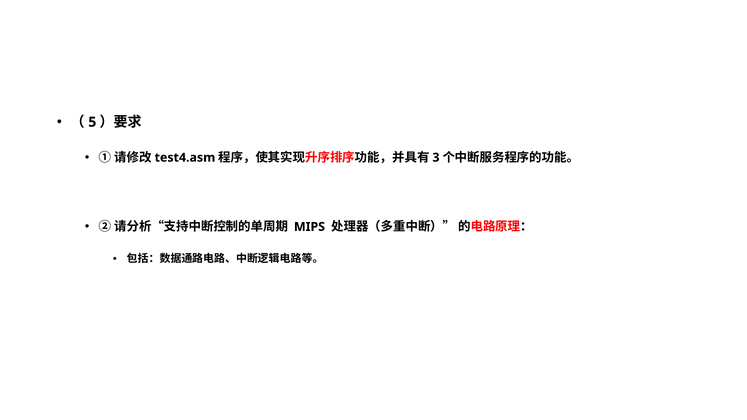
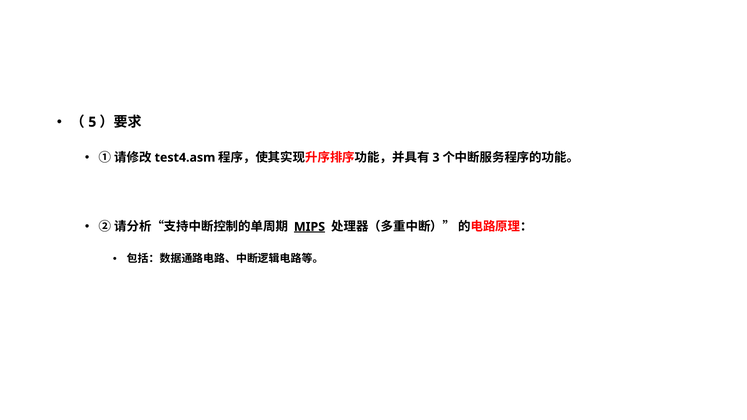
MIPS underline: none -> present
